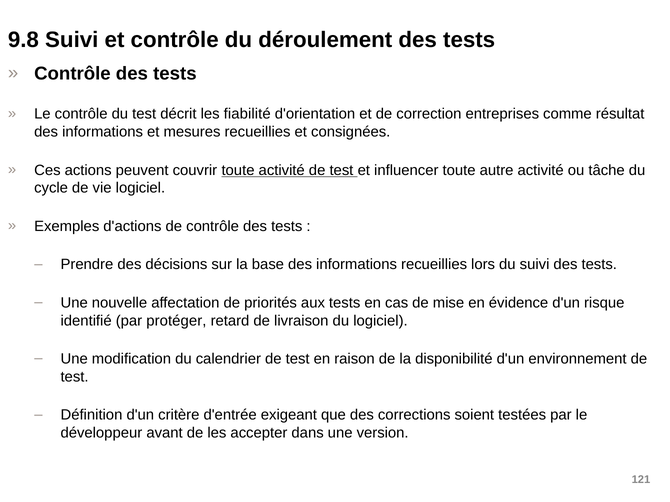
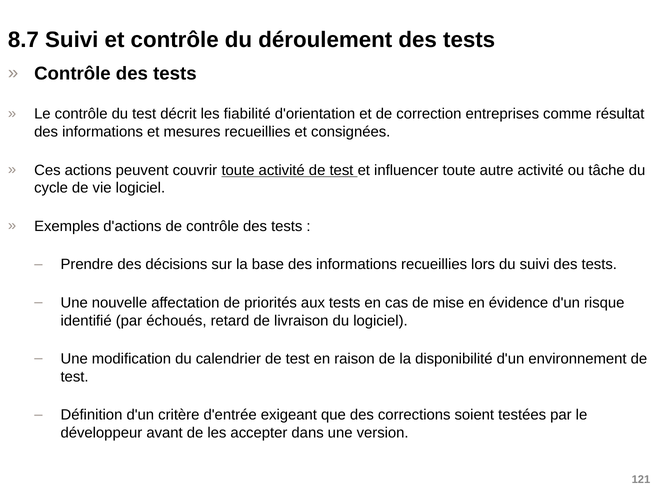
9.8: 9.8 -> 8.7
protéger: protéger -> échoués
